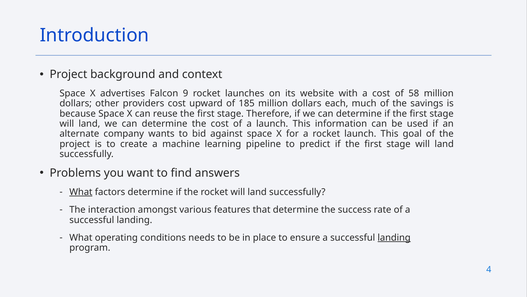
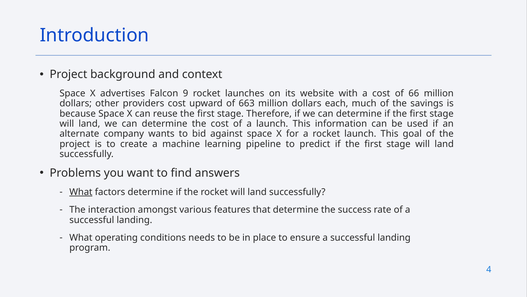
58: 58 -> 66
185: 185 -> 663
landing at (394, 237) underline: present -> none
